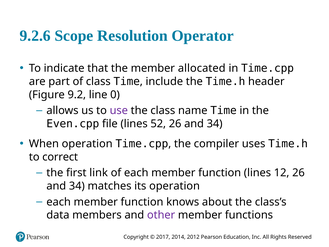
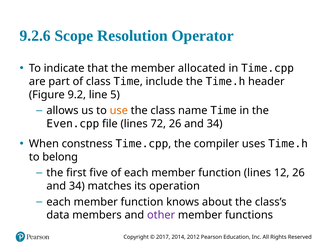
0: 0 -> 5
use colour: purple -> orange
52: 52 -> 72
When operation: operation -> constness
correct: correct -> belong
link: link -> five
